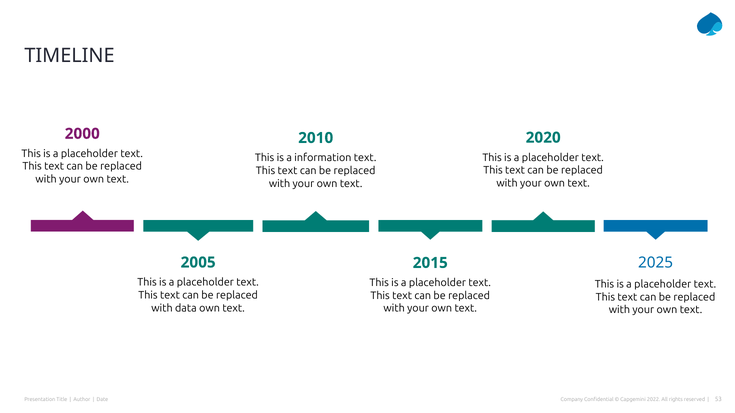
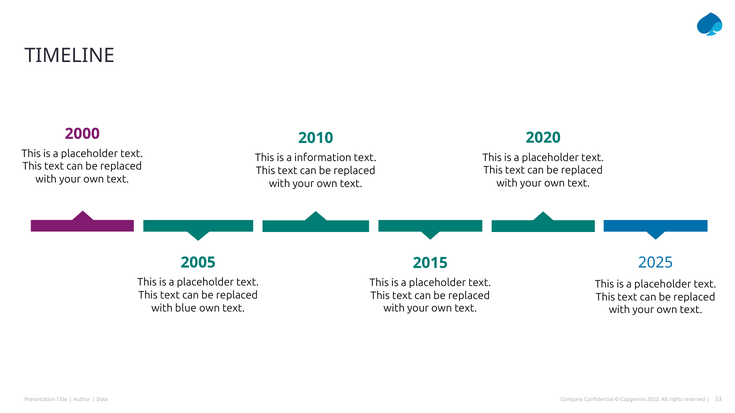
data: data -> blue
